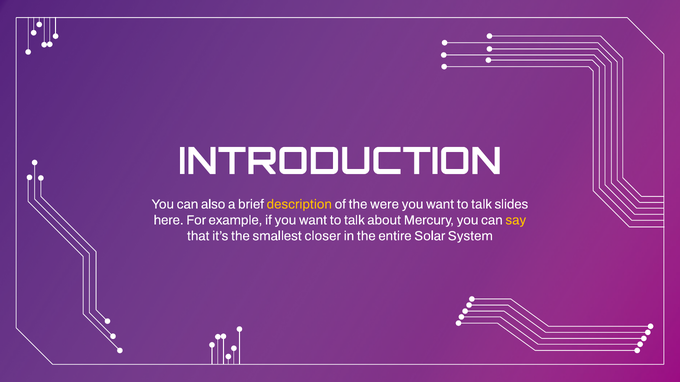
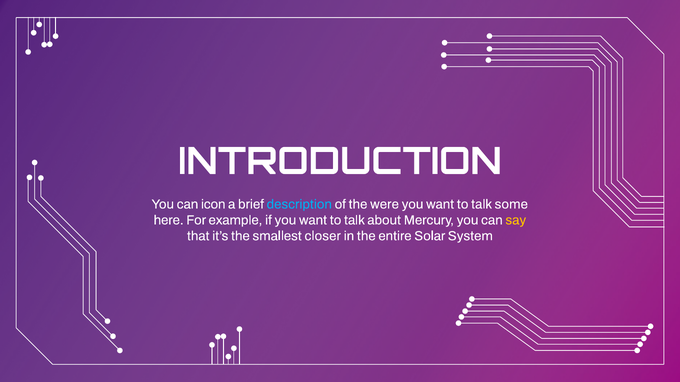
also: also -> icon
description colour: yellow -> light blue
slides: slides -> some
